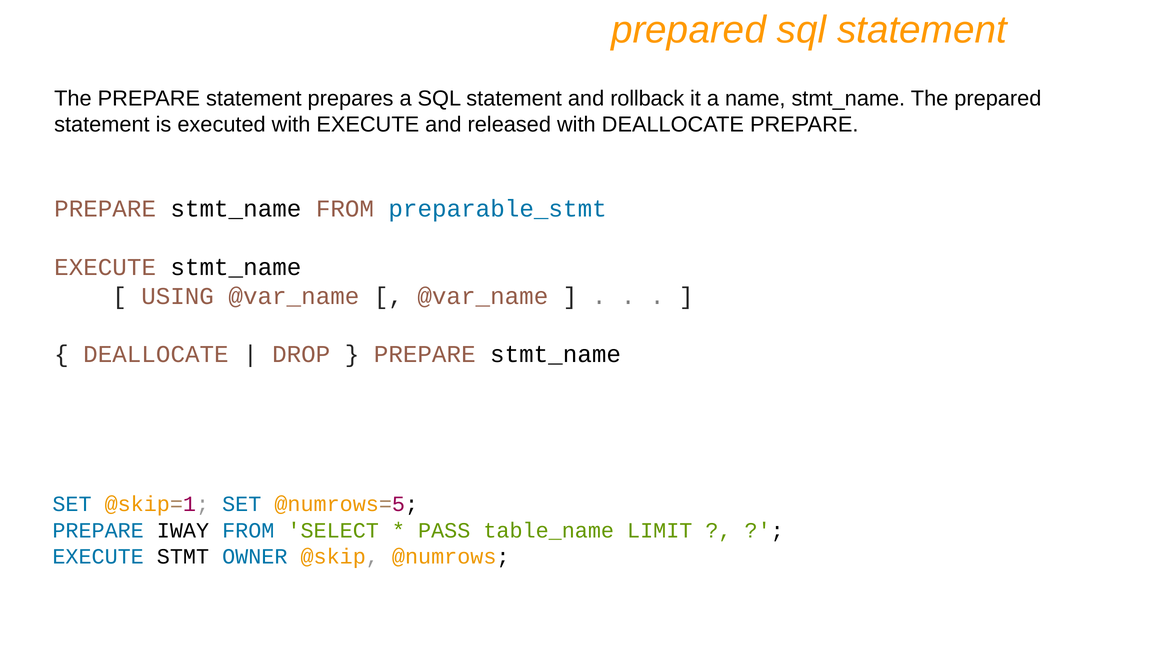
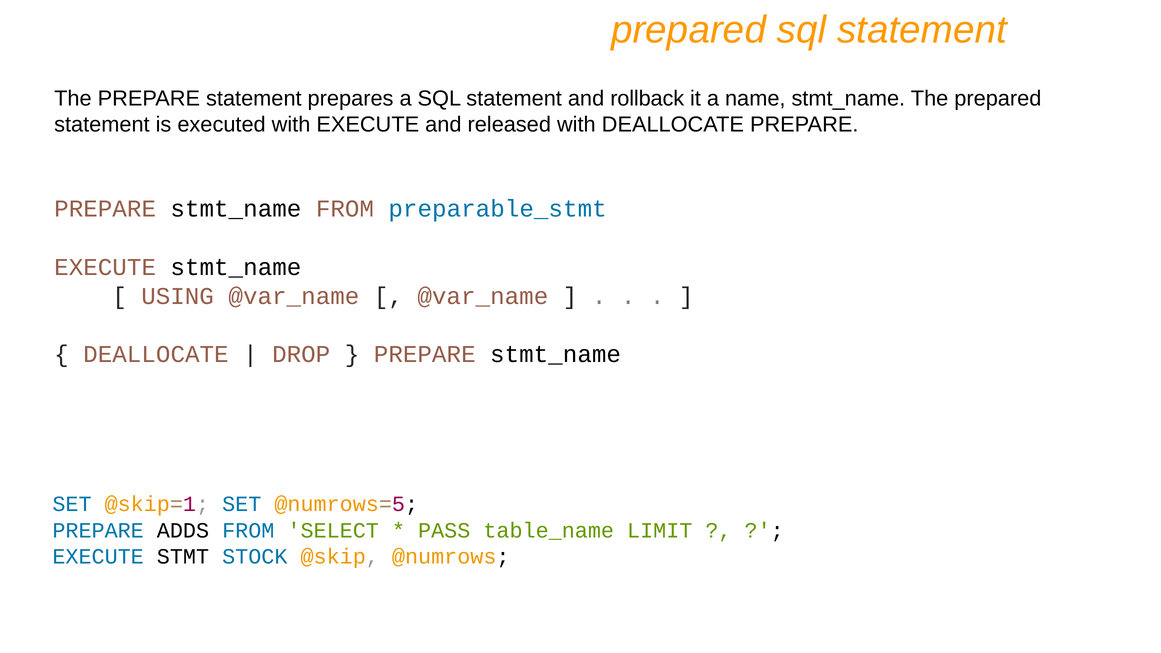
IWAY: IWAY -> ADDS
OWNER: OWNER -> STOCK
